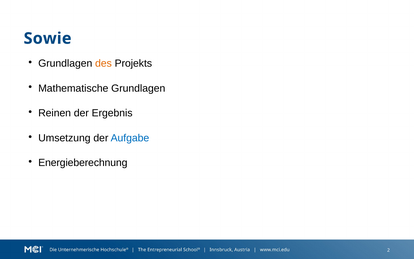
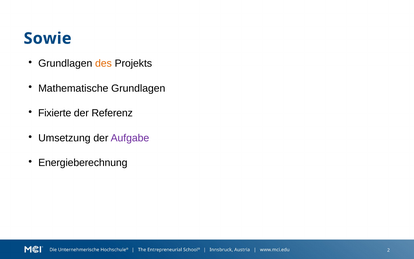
Reinen: Reinen -> Fixierte
Ergebnis: Ergebnis -> Referenz
Aufgabe colour: blue -> purple
